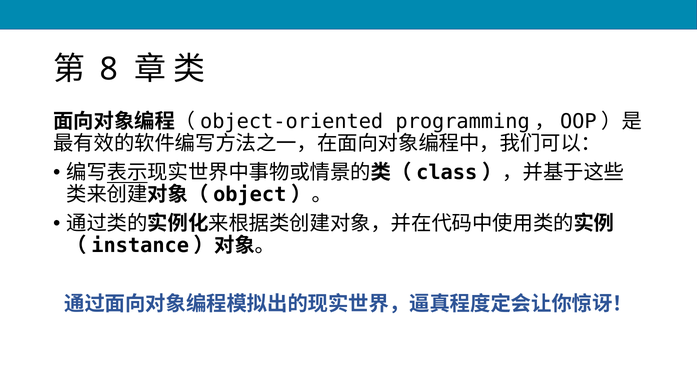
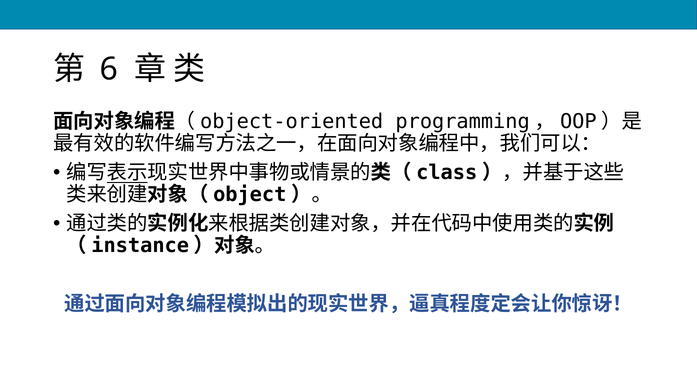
8: 8 -> 6
